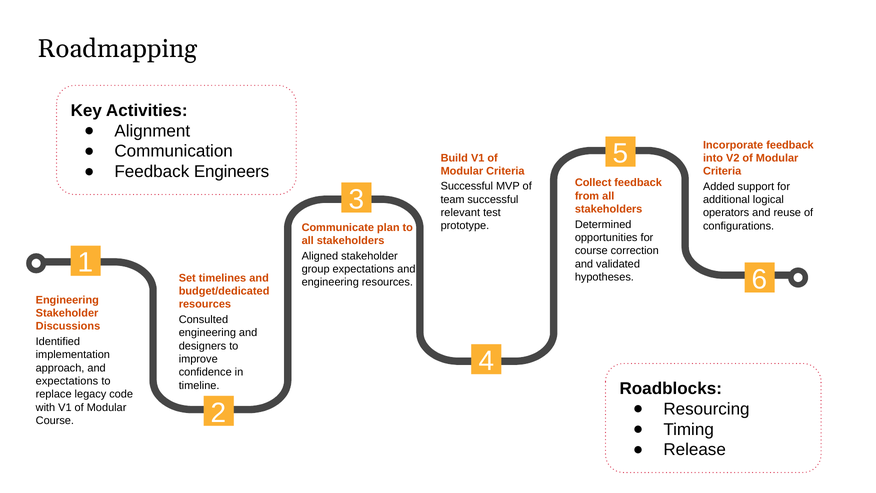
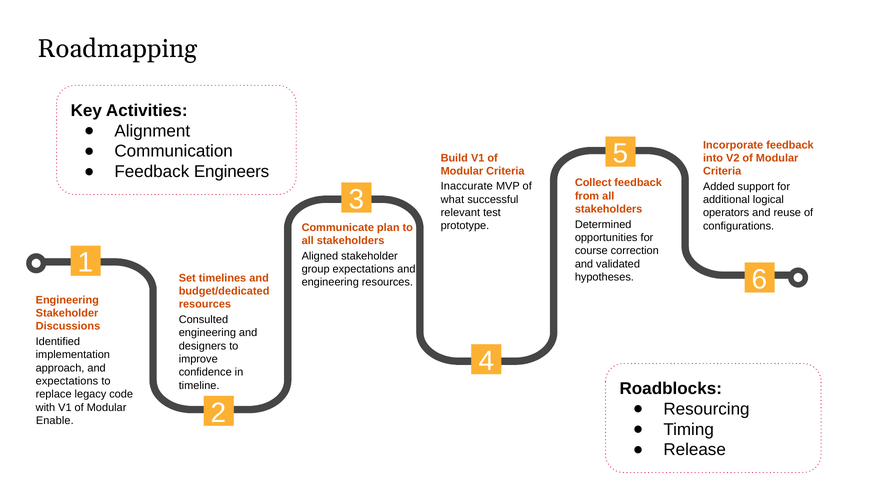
Successful at (467, 186): Successful -> Inaccurate
team: team -> what
Course at (55, 420): Course -> Enable
